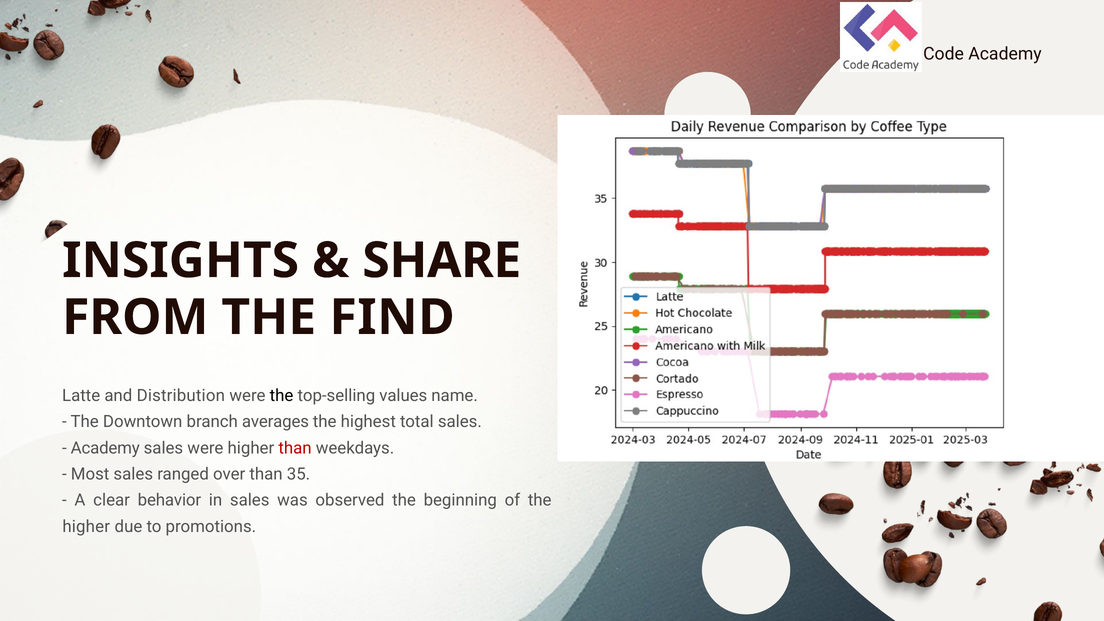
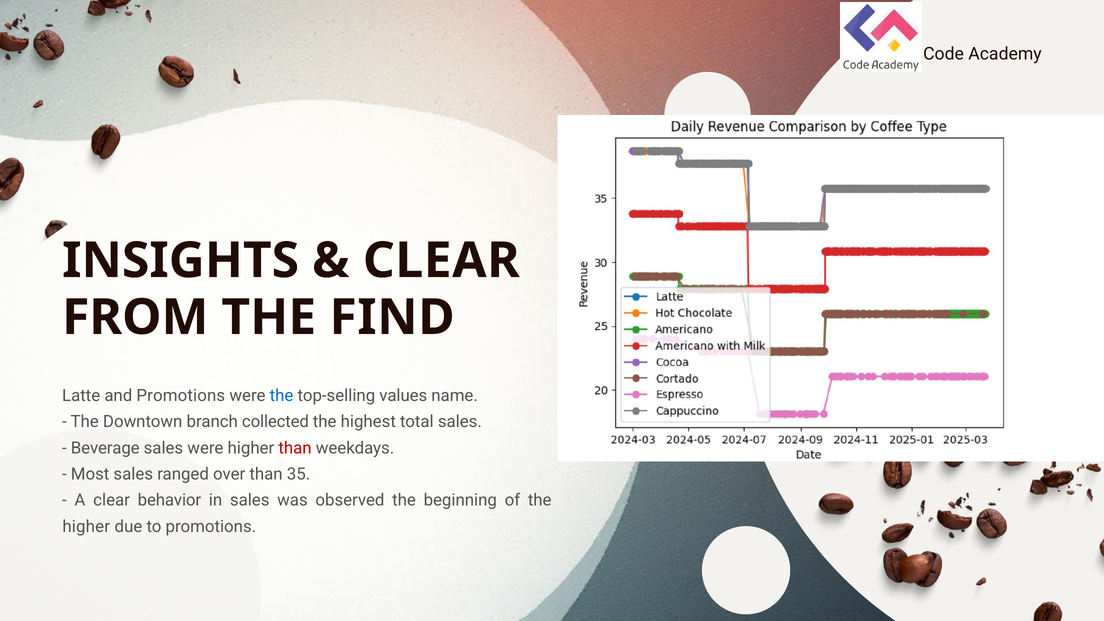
SHARE at (442, 261): SHARE -> CLEAR
and Distribution: Distribution -> Promotions
the at (282, 396) colour: black -> blue
averages: averages -> collected
Academy at (105, 448): Academy -> Beverage
